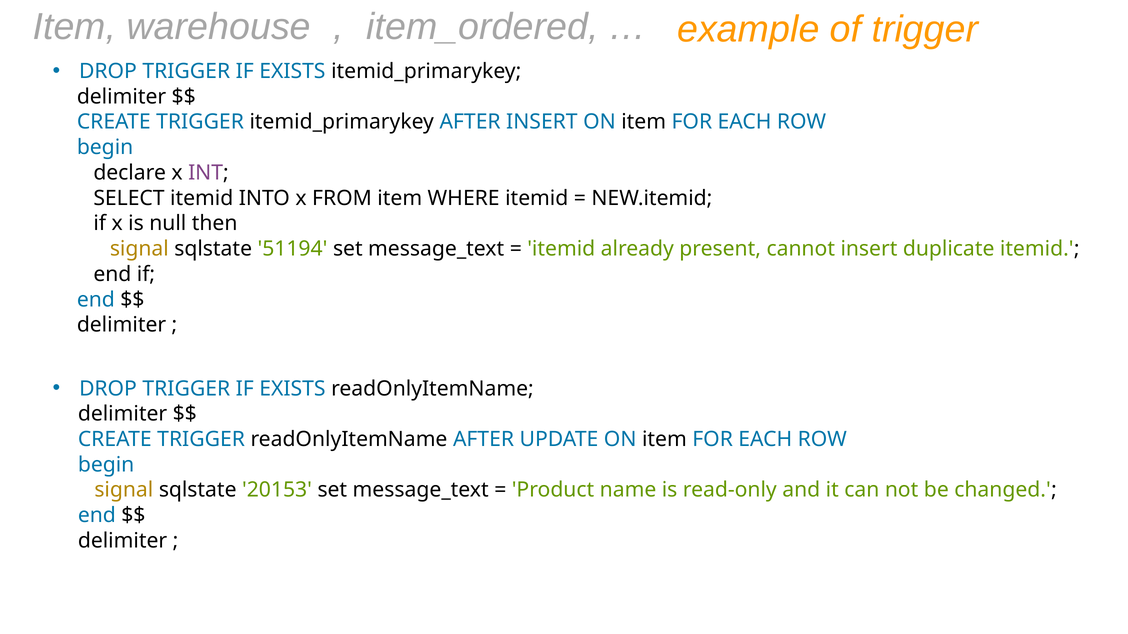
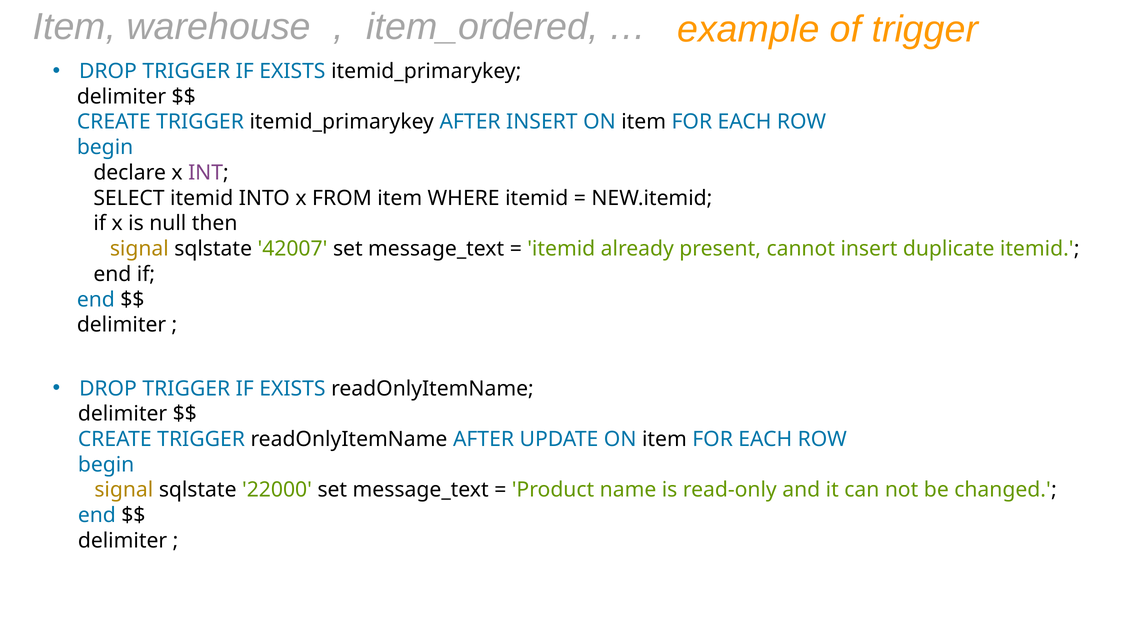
51194: 51194 -> 42007
20153: 20153 -> 22000
